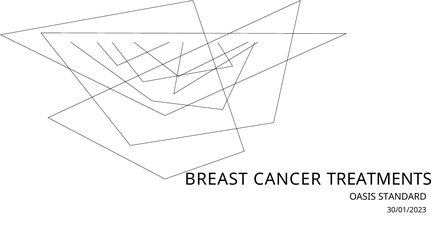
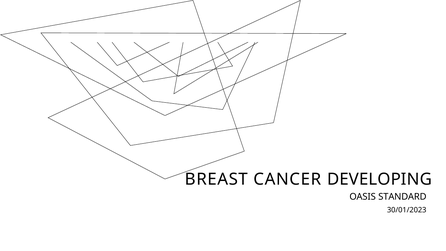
TREATMENTS: TREATMENTS -> DEVELOPING
